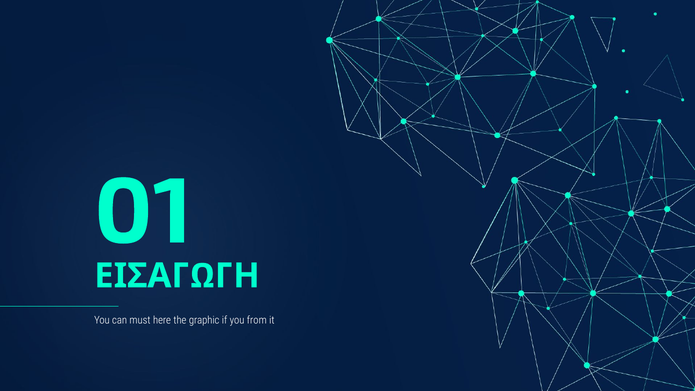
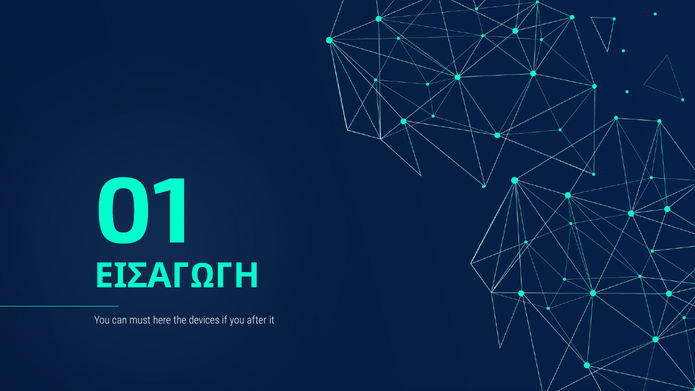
graphic: graphic -> devices
from: from -> after
